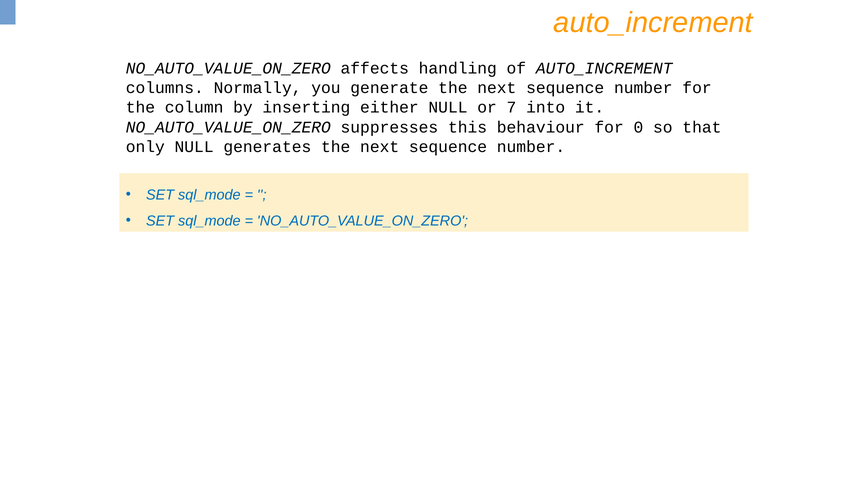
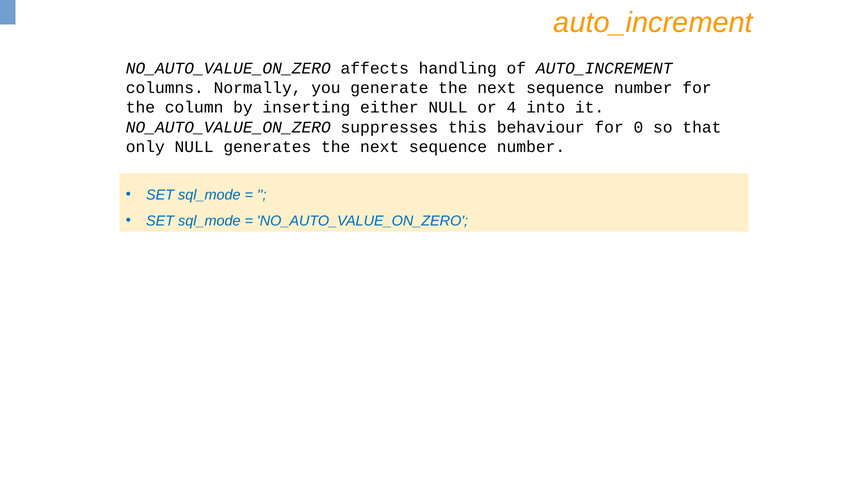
7: 7 -> 4
